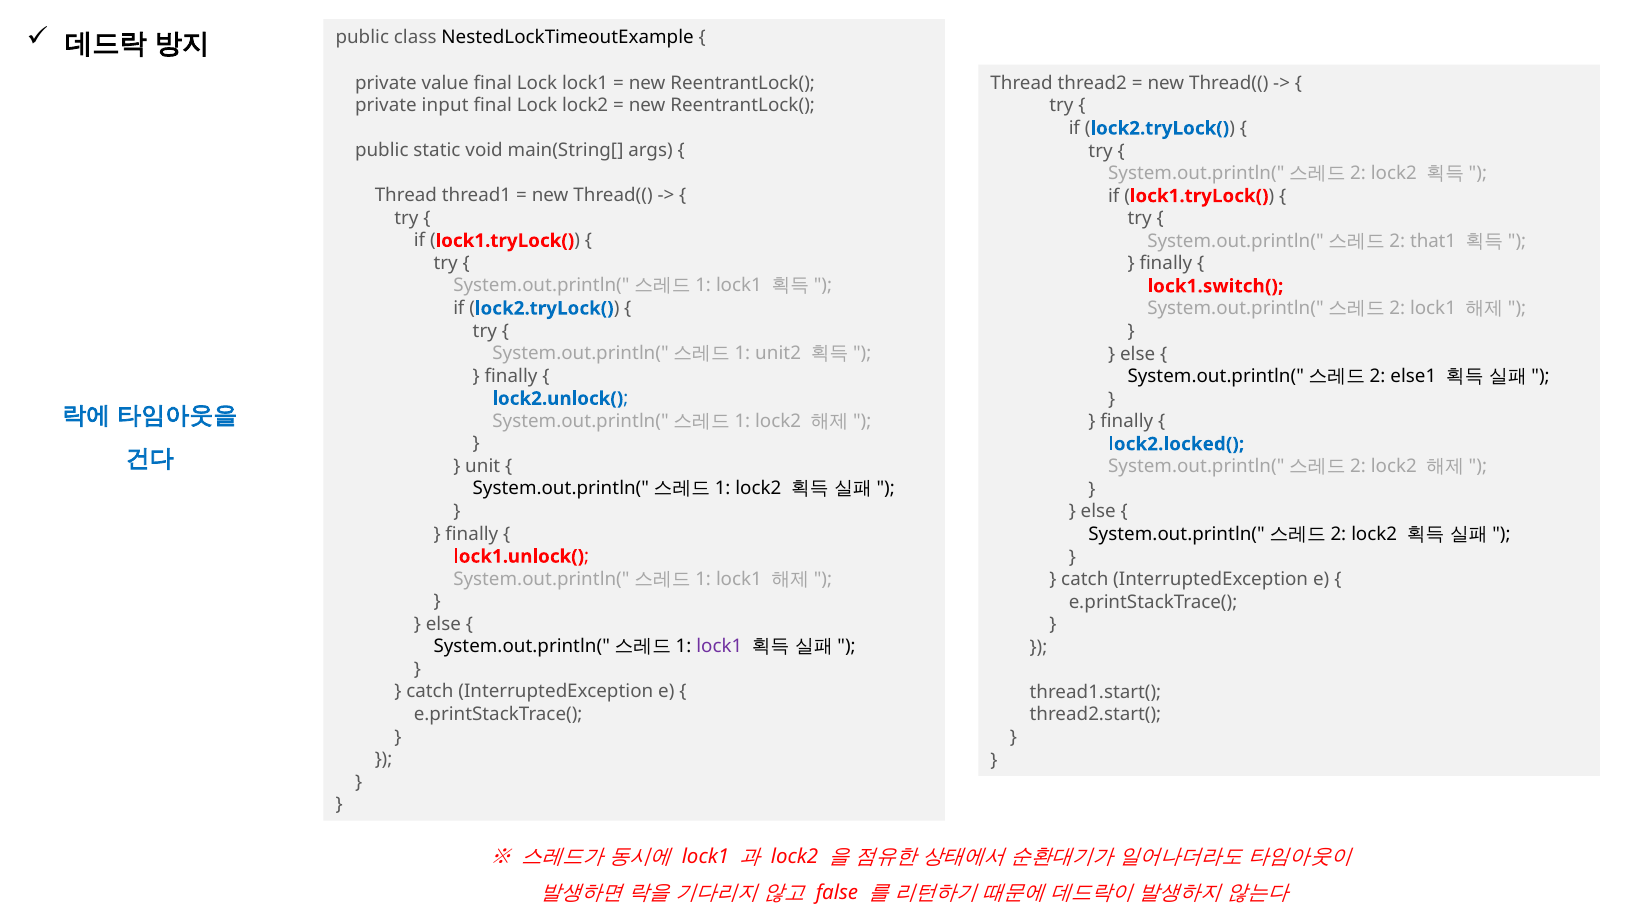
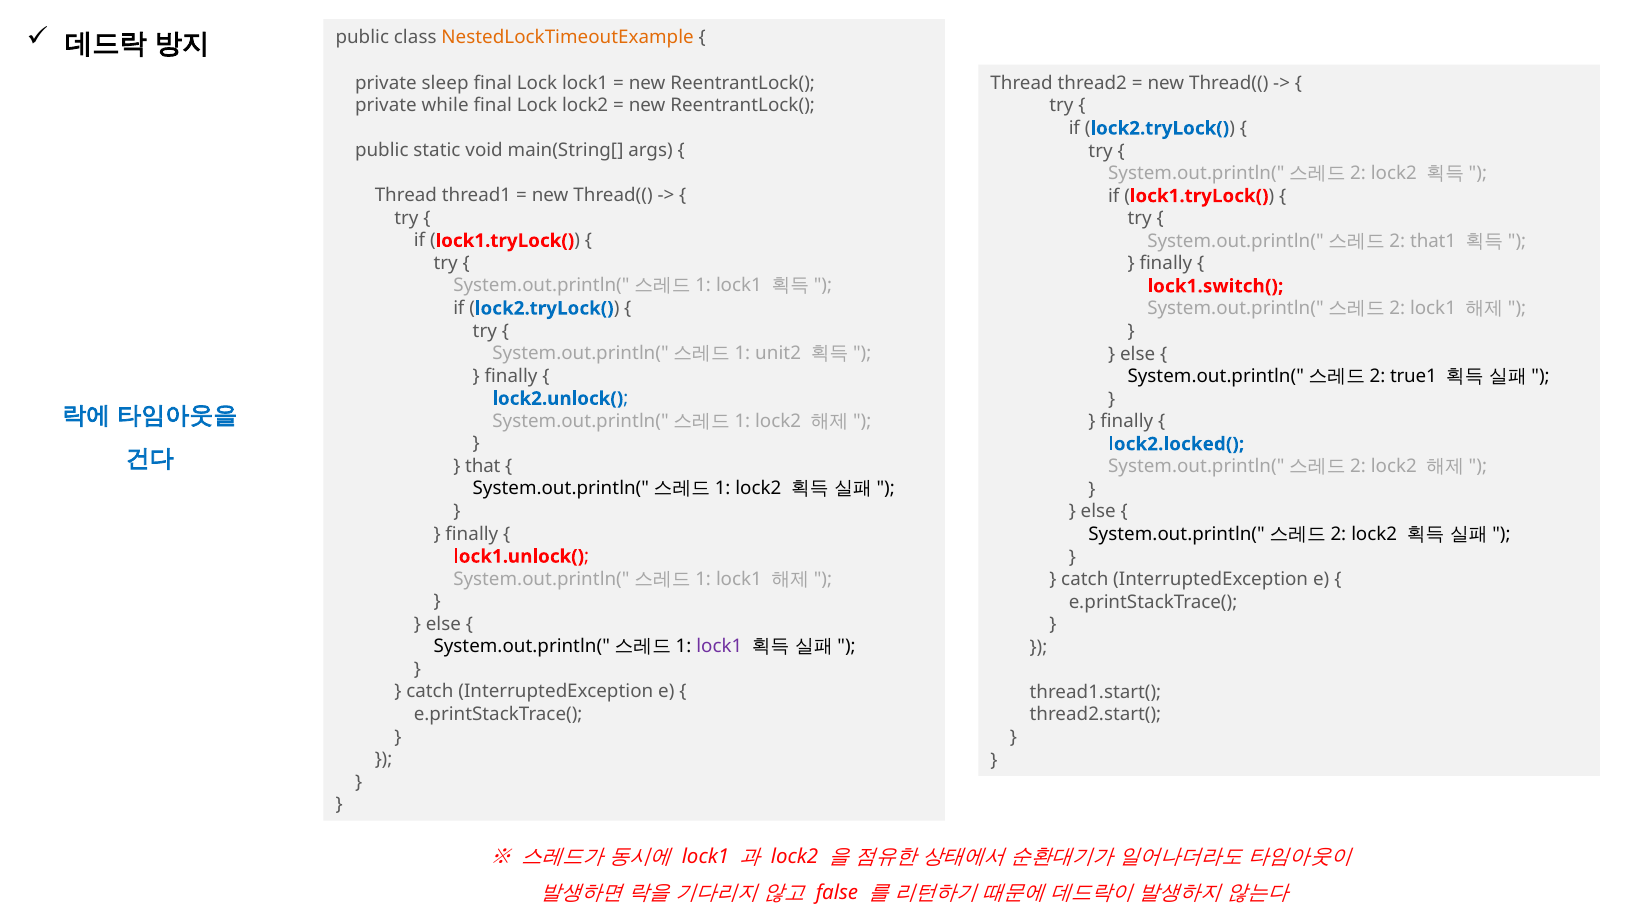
NestedLockTimeoutExample colour: black -> orange
value: value -> sleep
input: input -> while
else1: else1 -> true1
unit: unit -> that
